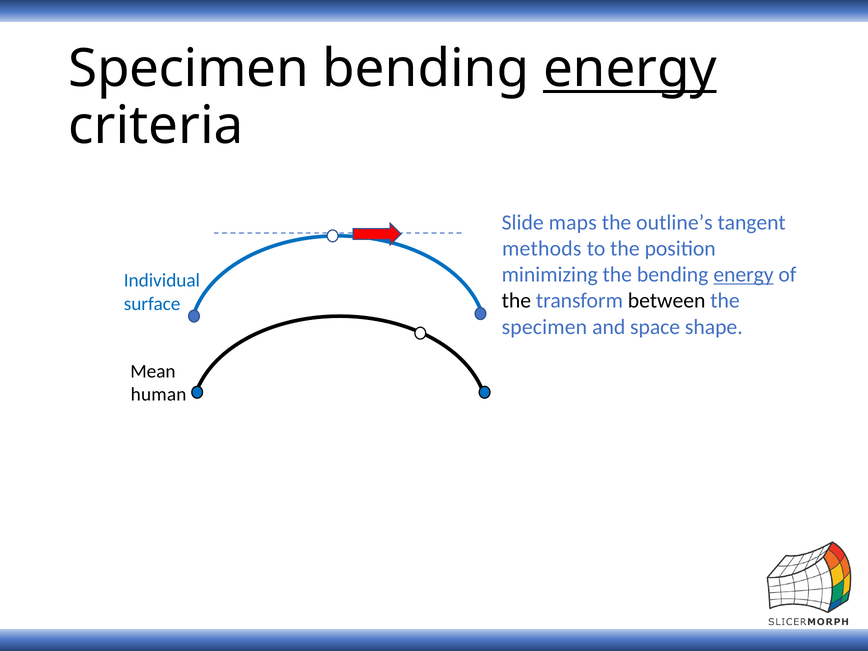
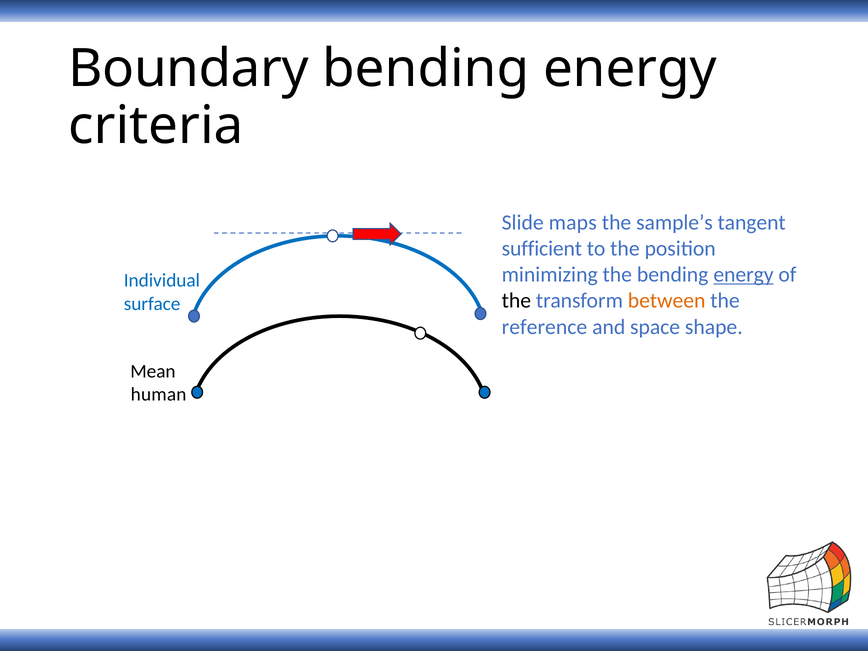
Specimen at (189, 69): Specimen -> Boundary
energy at (630, 69) underline: present -> none
outline’s: outline’s -> sample’s
methods: methods -> sufficient
between colour: black -> orange
specimen at (544, 327): specimen -> reference
